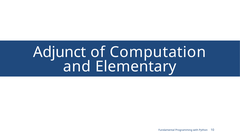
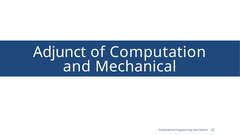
Elementary: Elementary -> Mechanical
